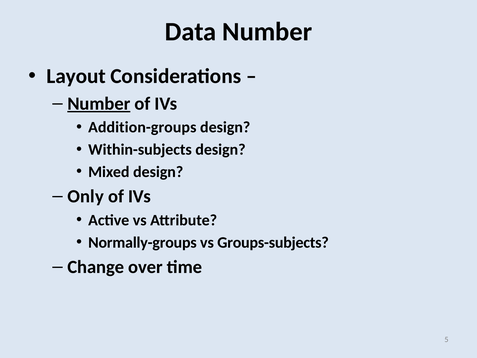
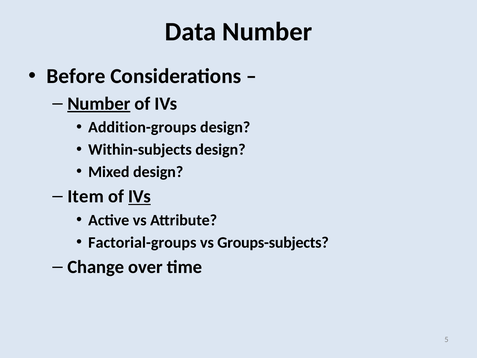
Layout: Layout -> Before
Only: Only -> Item
IVs at (140, 196) underline: none -> present
Normally-groups: Normally-groups -> Factorial-groups
